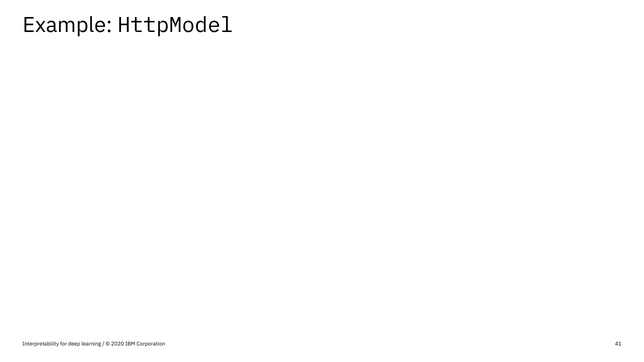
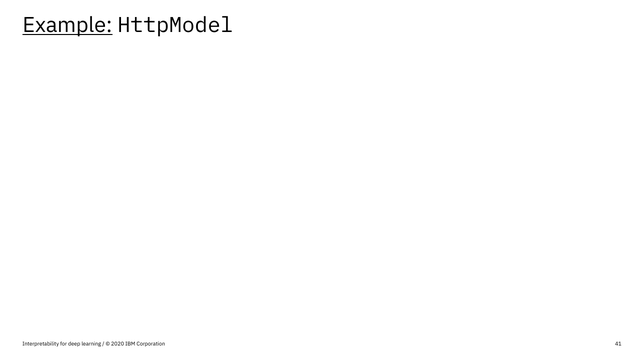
Example underline: none -> present
